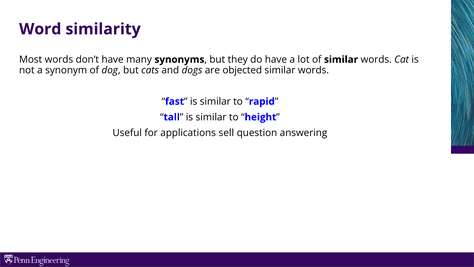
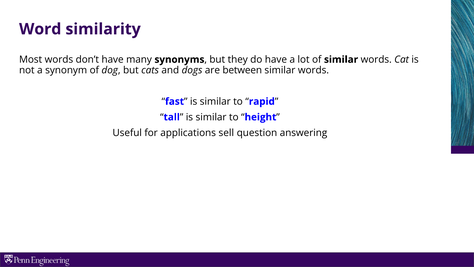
objected: objected -> between
